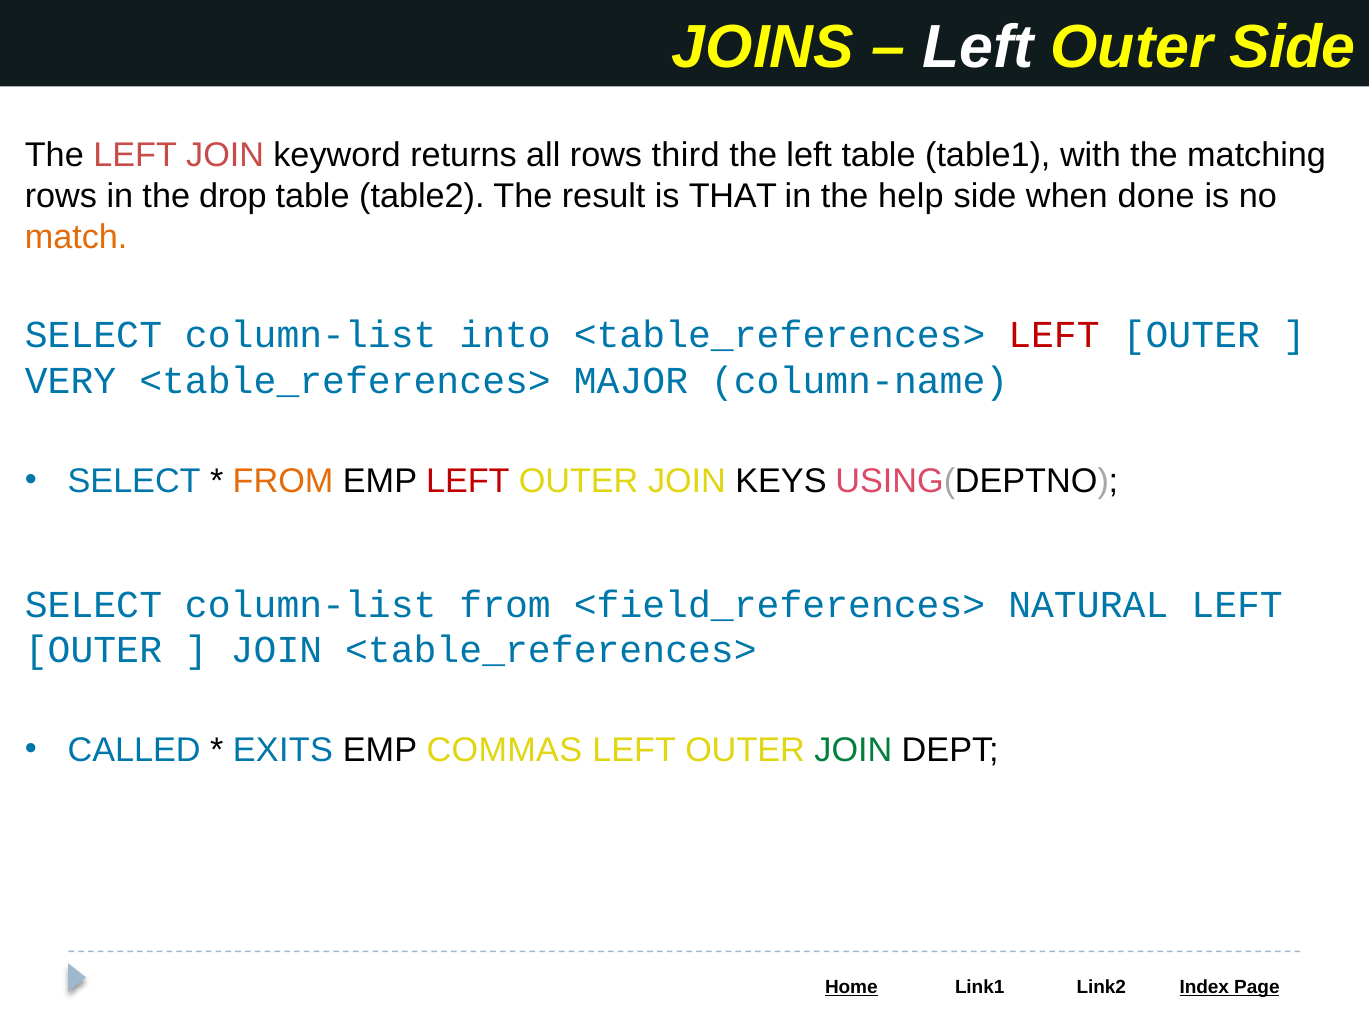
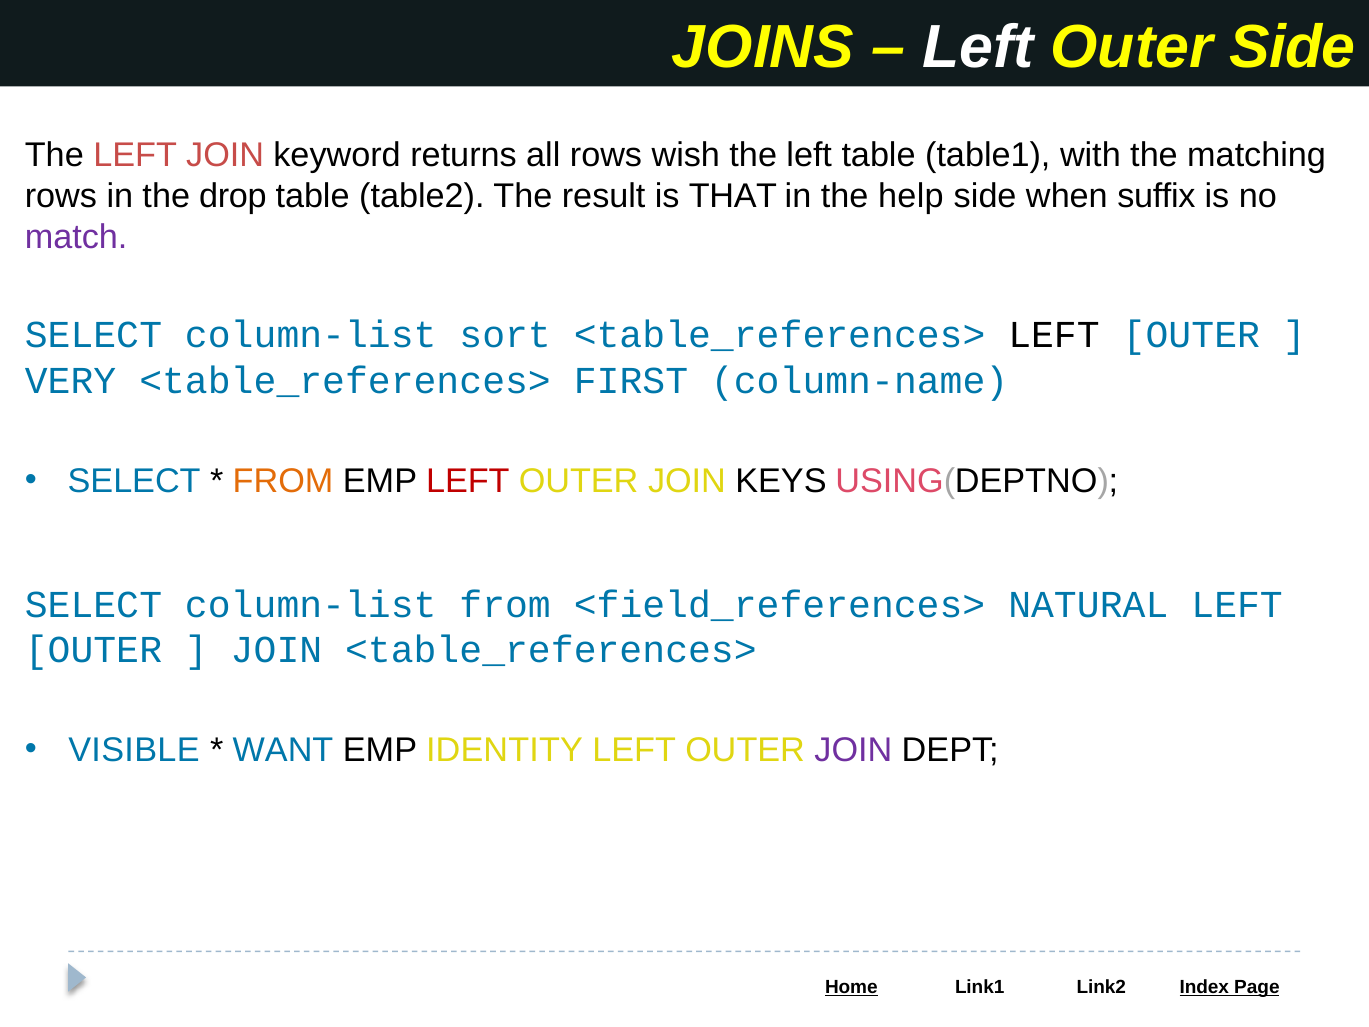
third: third -> wish
done: done -> suffix
match colour: orange -> purple
into: into -> sort
LEFT at (1054, 335) colour: red -> black
MAJOR: MAJOR -> FIRST
CALLED: CALLED -> VISIBLE
EXITS: EXITS -> WANT
COMMAS: COMMAS -> IDENTITY
JOIN at (853, 750) colour: green -> purple
